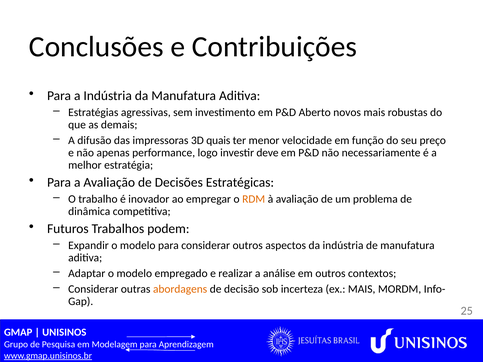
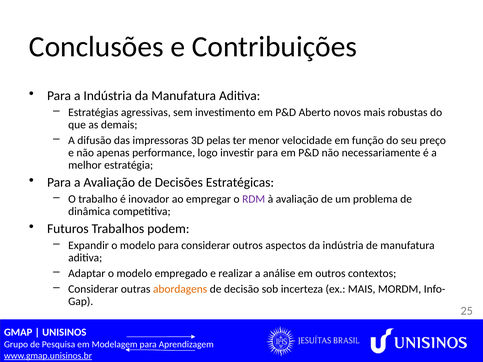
quais: quais -> pelas
investir deve: deve -> para
RDM colour: orange -> purple
